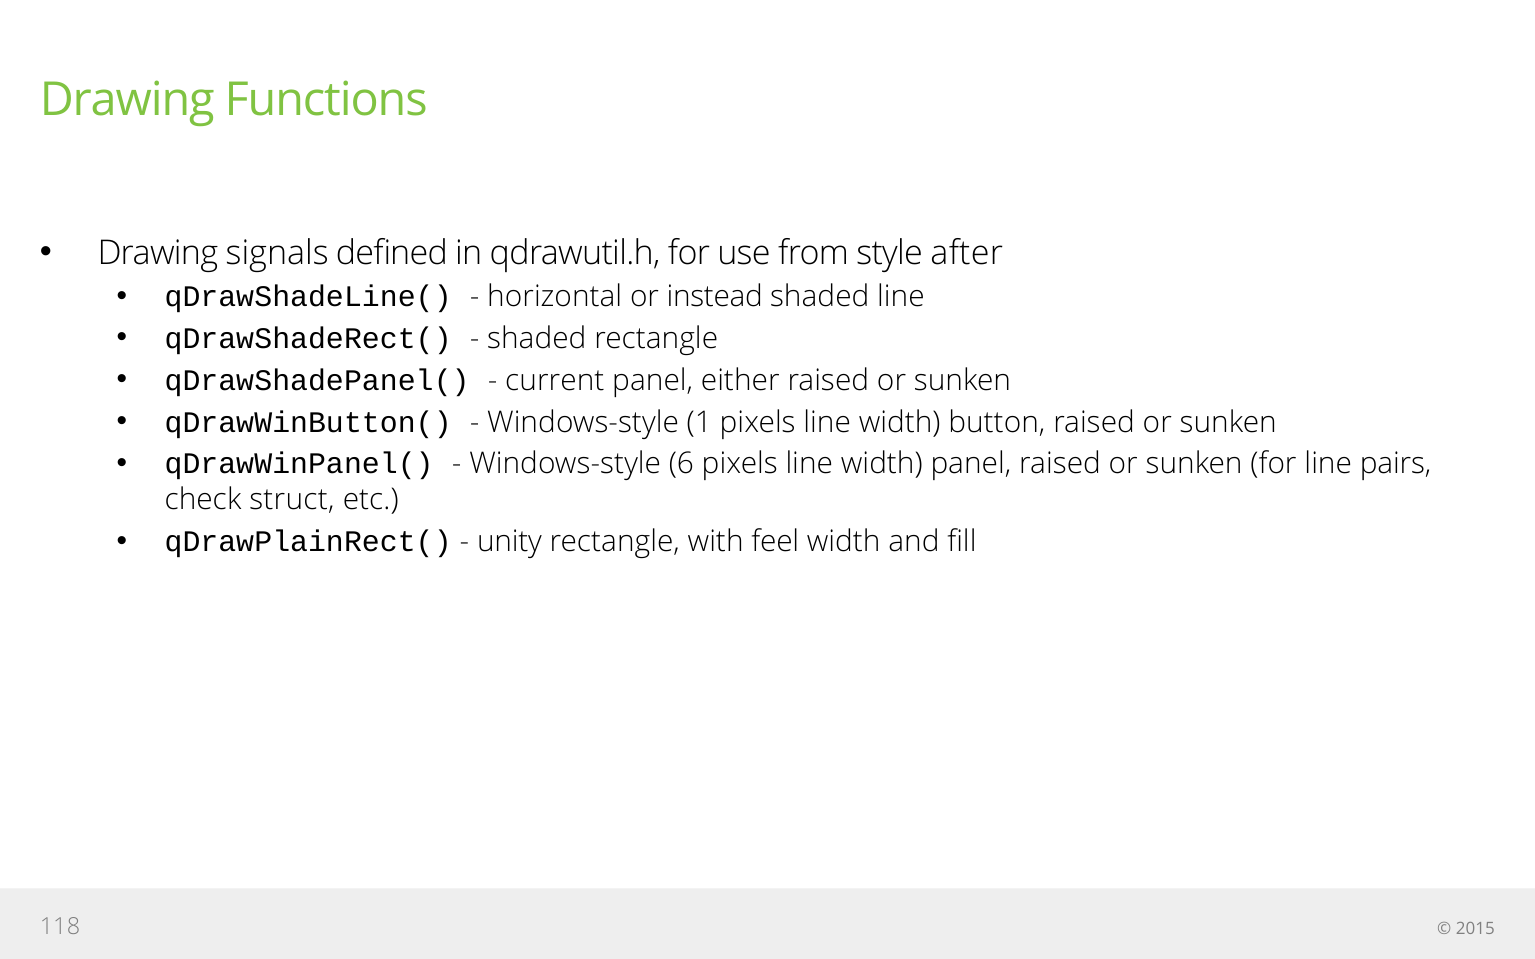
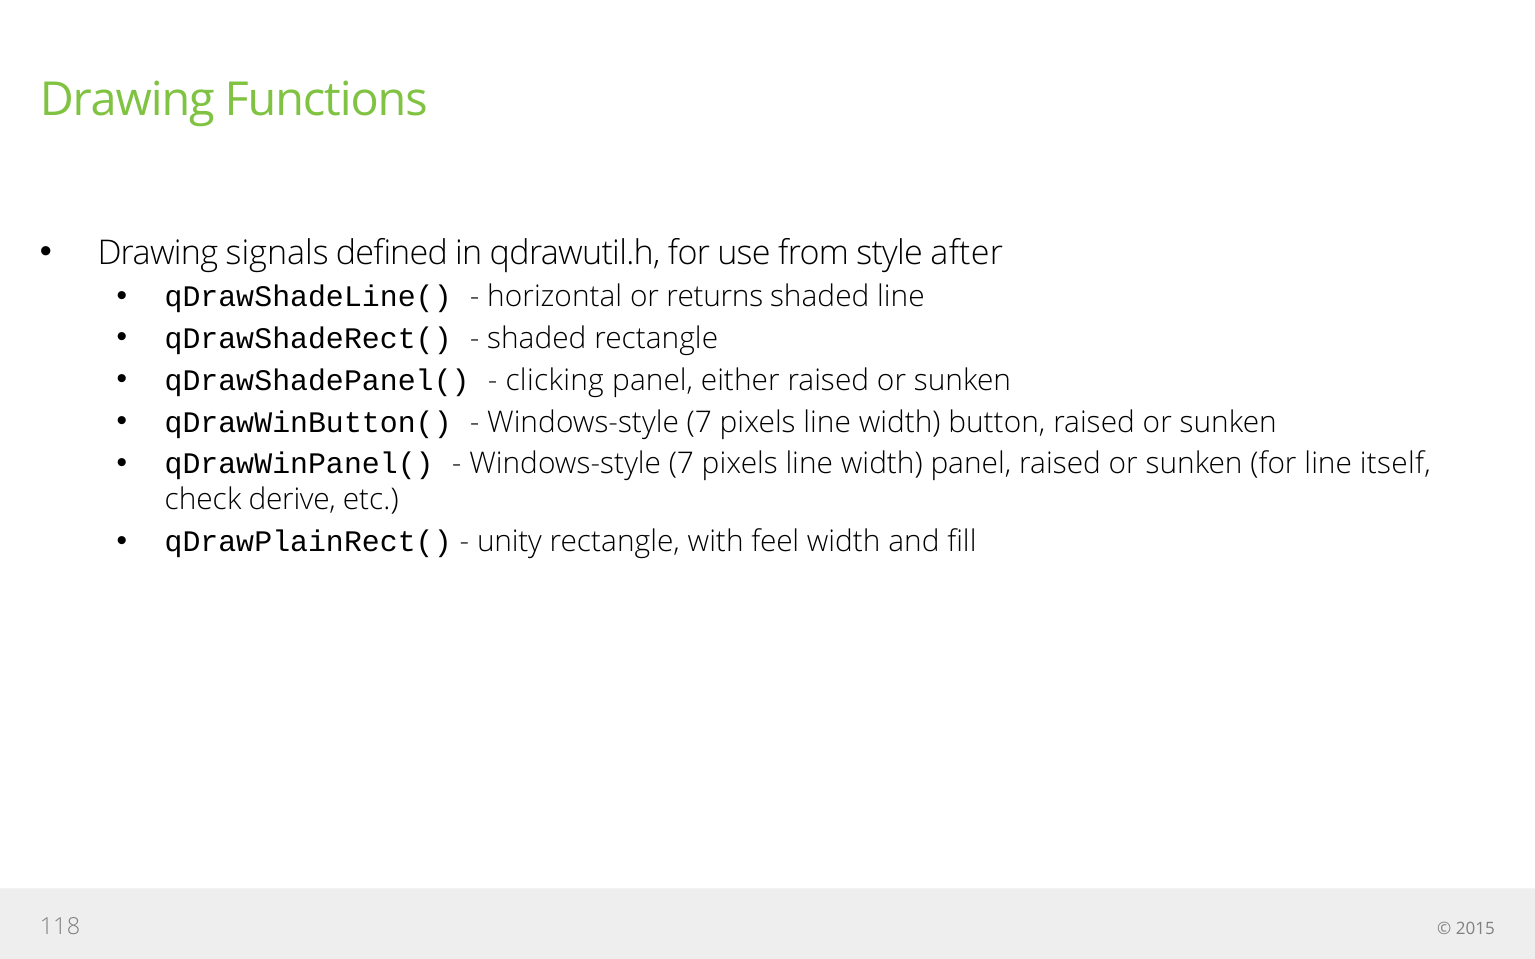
instead: instead -> returns
current: current -> clicking
1 at (699, 422): 1 -> 7
6 at (681, 464): 6 -> 7
pairs: pairs -> itself
struct: struct -> derive
